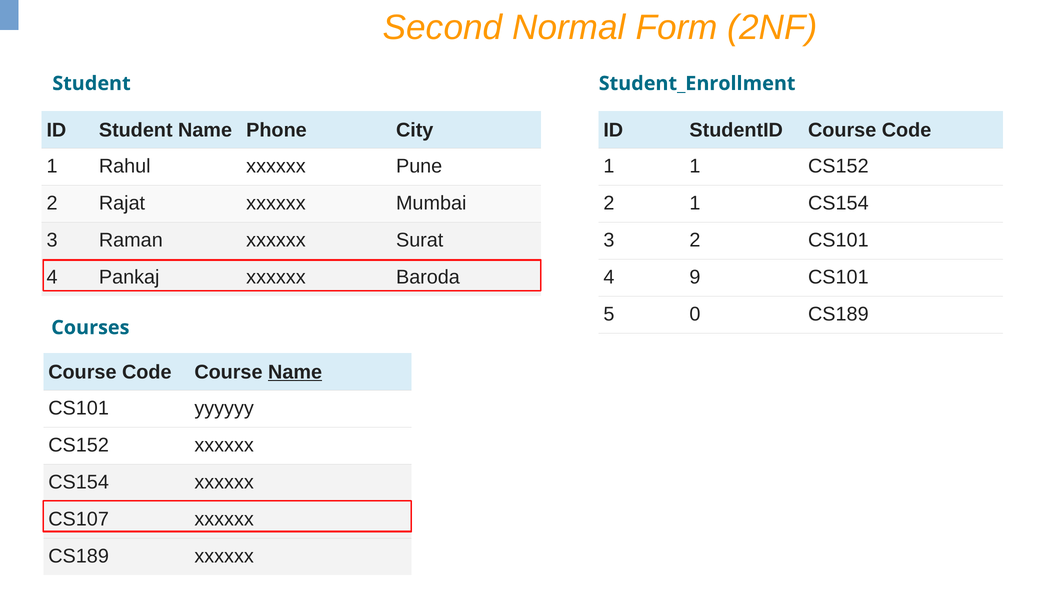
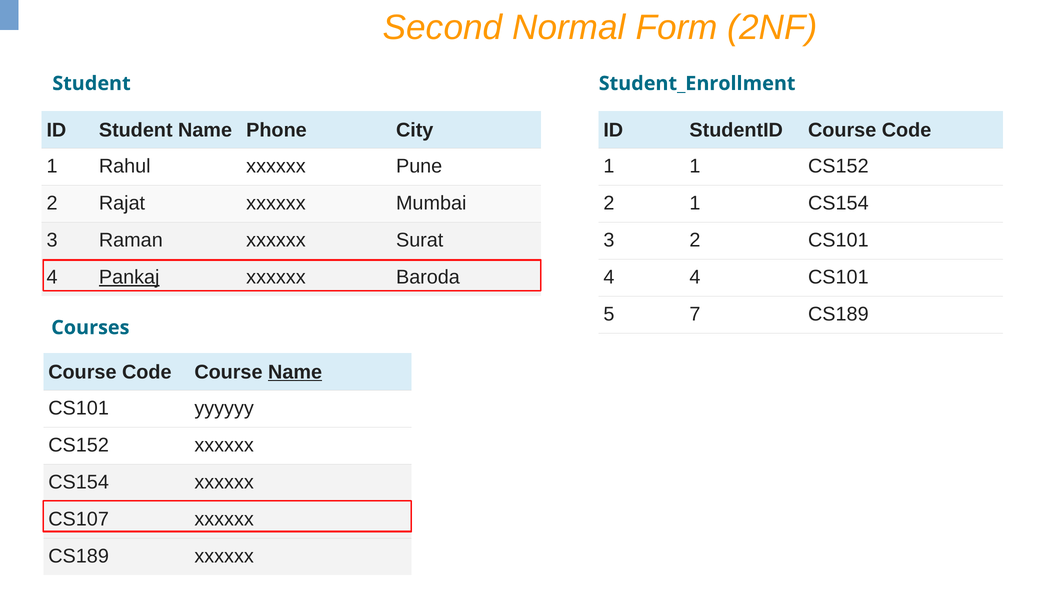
Pankaj underline: none -> present
4 9: 9 -> 4
0: 0 -> 7
